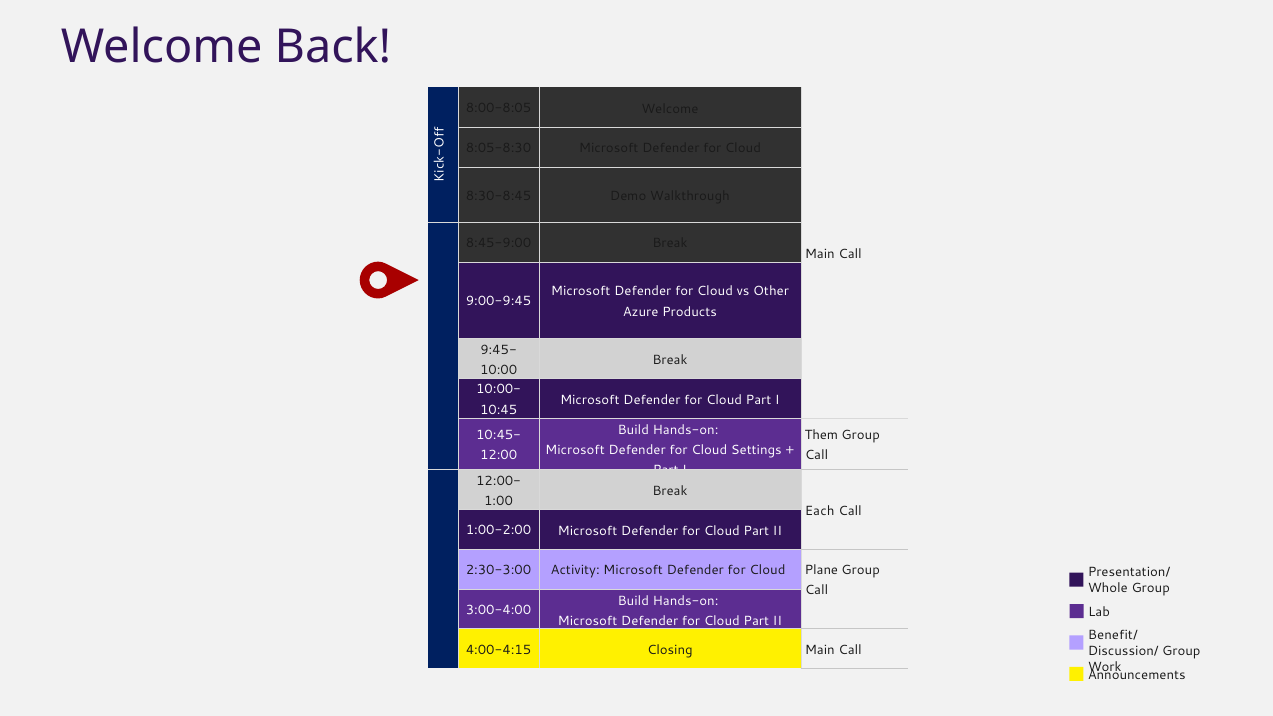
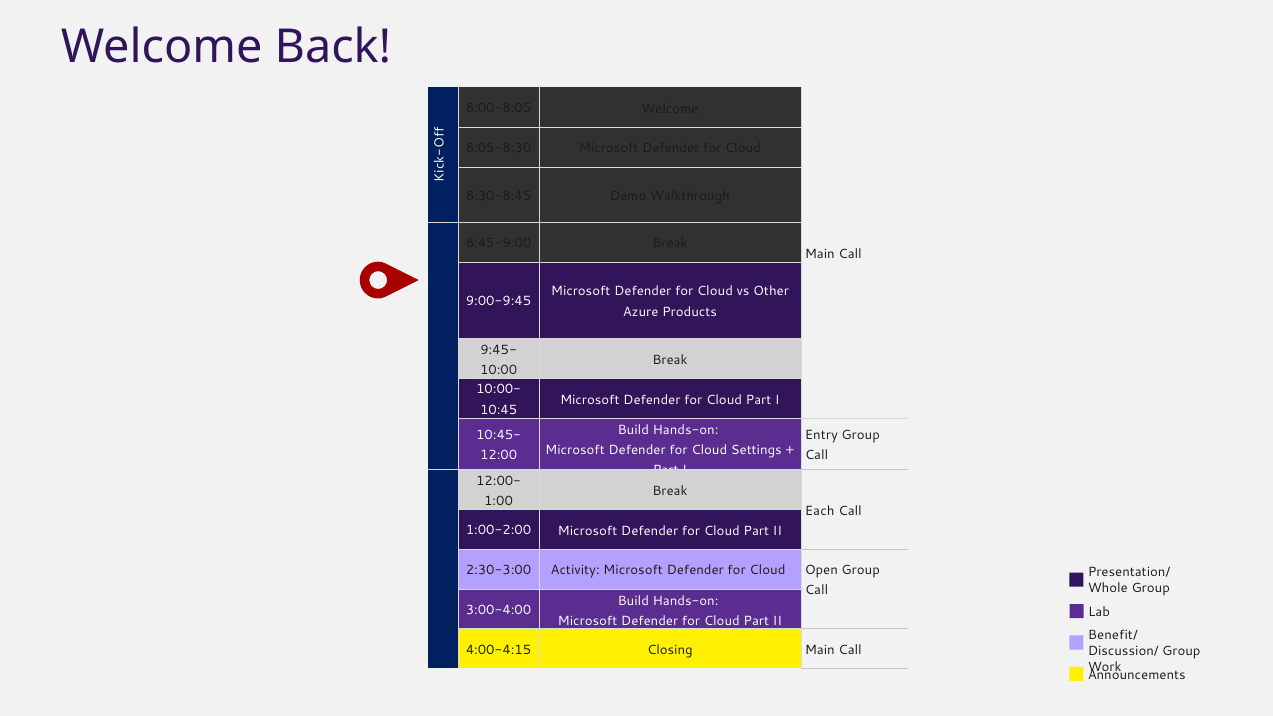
Them: Them -> Entry
Plane: Plane -> Open
